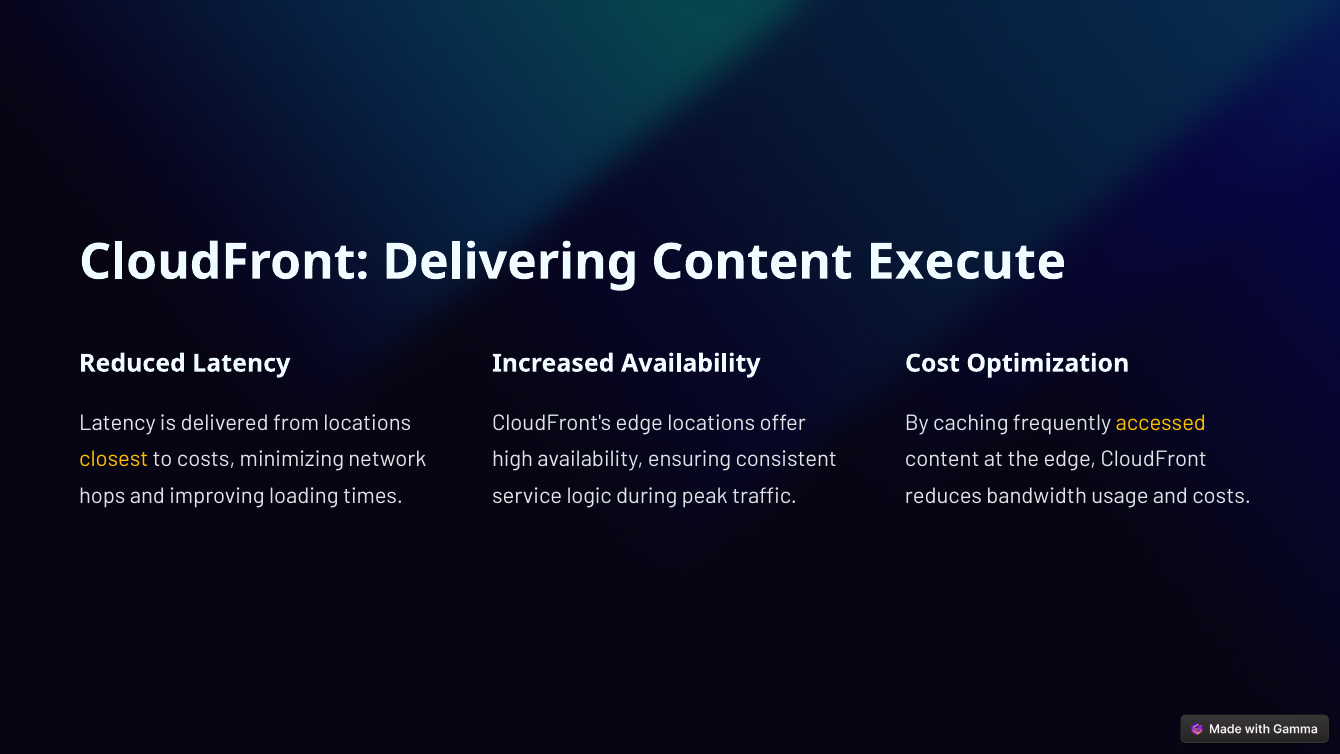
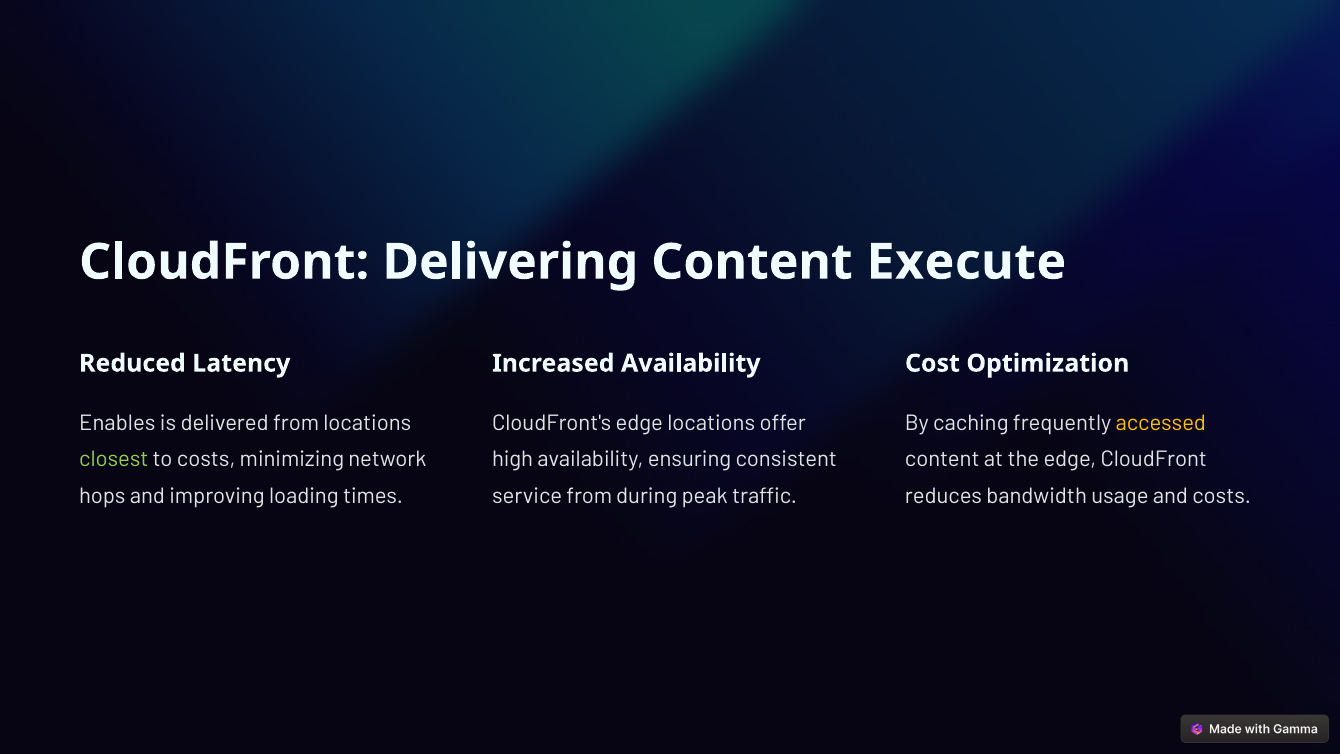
Latency at (117, 423): Latency -> Enables
closest colour: yellow -> light green
service logic: logic -> from
